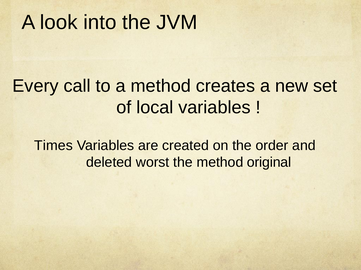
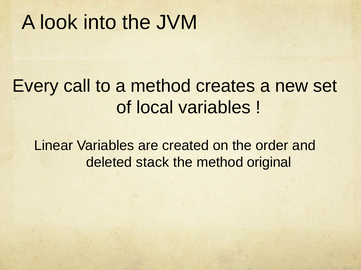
Times: Times -> Linear
worst: worst -> stack
